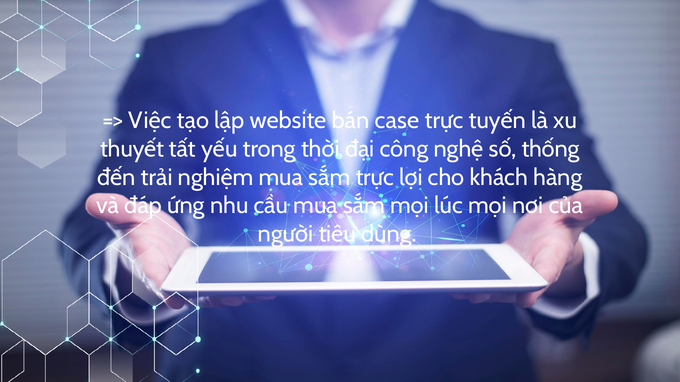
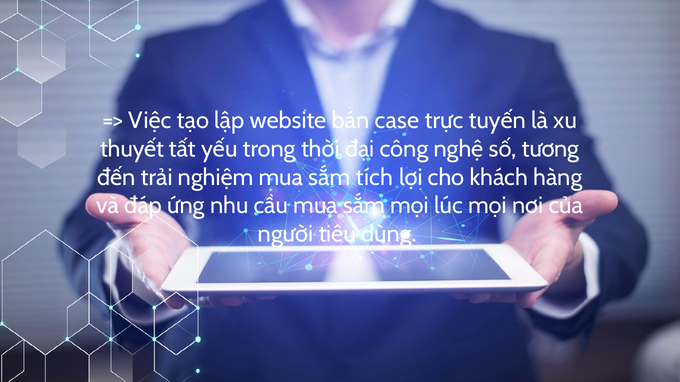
thống: thống -> tương
sắm trực: trực -> tích
